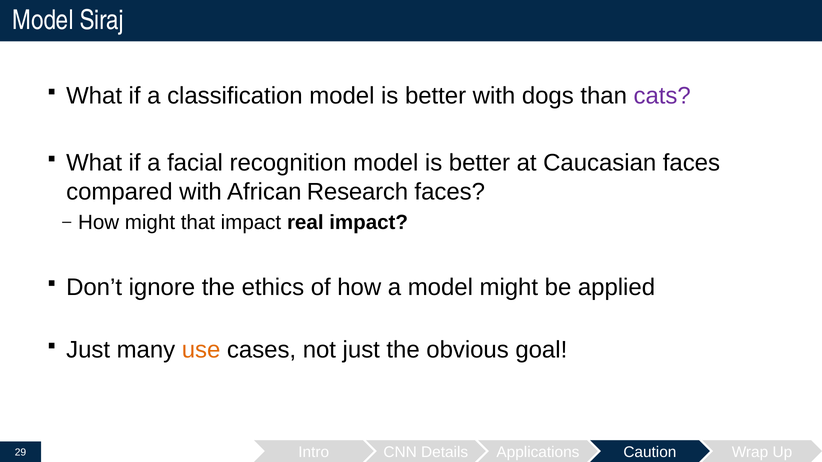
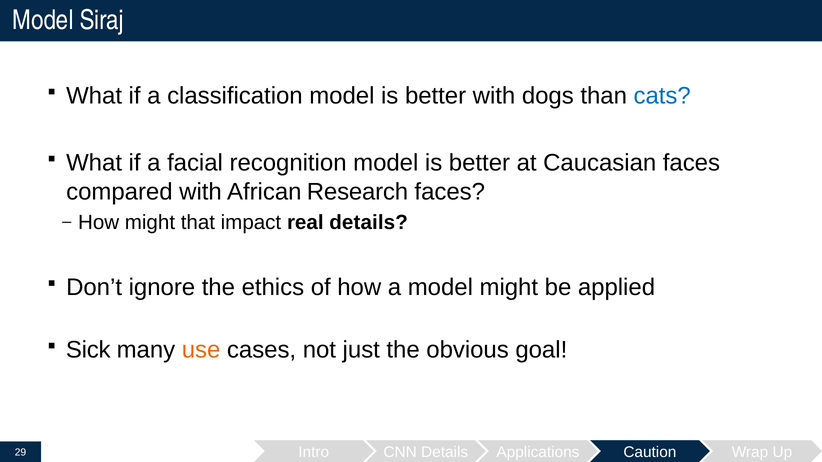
cats colour: purple -> blue
real impact: impact -> details
Just at (88, 350): Just -> Sick
